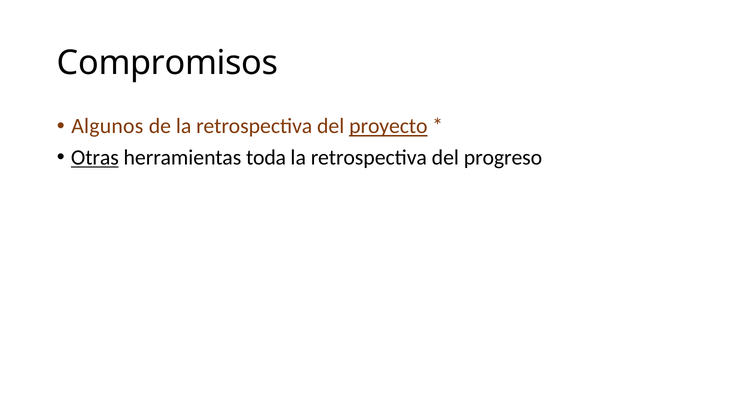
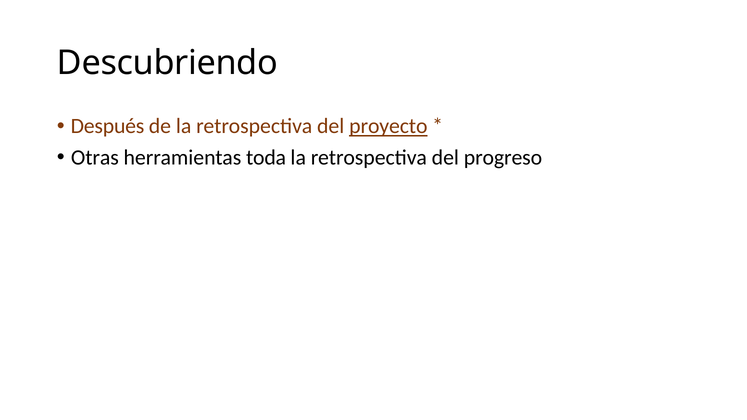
Compromisos: Compromisos -> Descubriendo
Algunos: Algunos -> Después
Otras underline: present -> none
